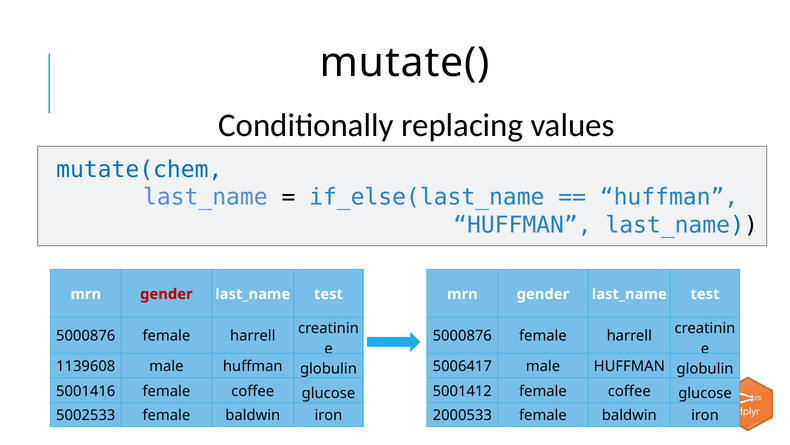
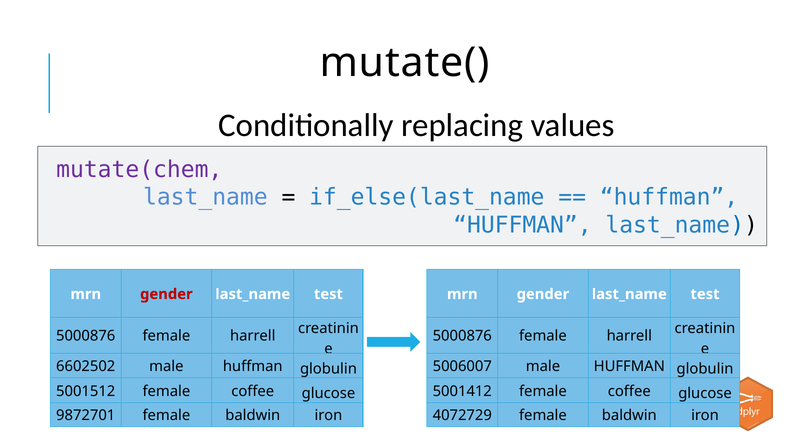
mutate(chem colour: blue -> purple
1139608: 1139608 -> 6602502
5006417: 5006417 -> 5006007
5001416: 5001416 -> 5001512
5002533: 5002533 -> 9872701
2000533: 2000533 -> 4072729
